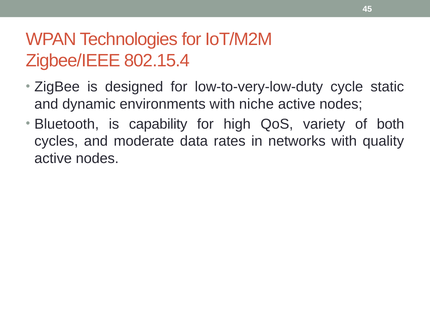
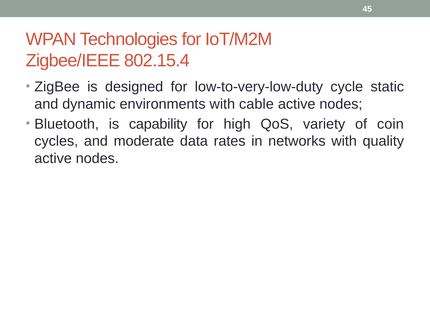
niche: niche -> cable
both: both -> coin
